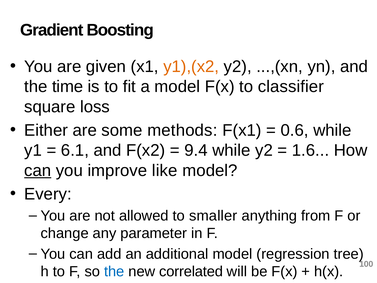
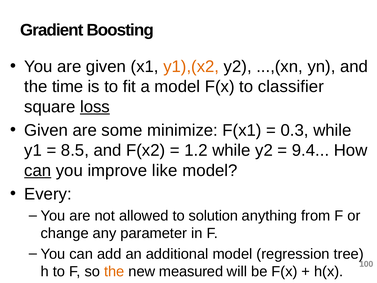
loss underline: none -> present
Either at (46, 130): Either -> Given
methods: methods -> minimize
0.6: 0.6 -> 0.3
6.1: 6.1 -> 8.5
9.4: 9.4 -> 1.2
1.6: 1.6 -> 9.4
smaller: smaller -> solution
the at (114, 271) colour: blue -> orange
correlated: correlated -> measured
